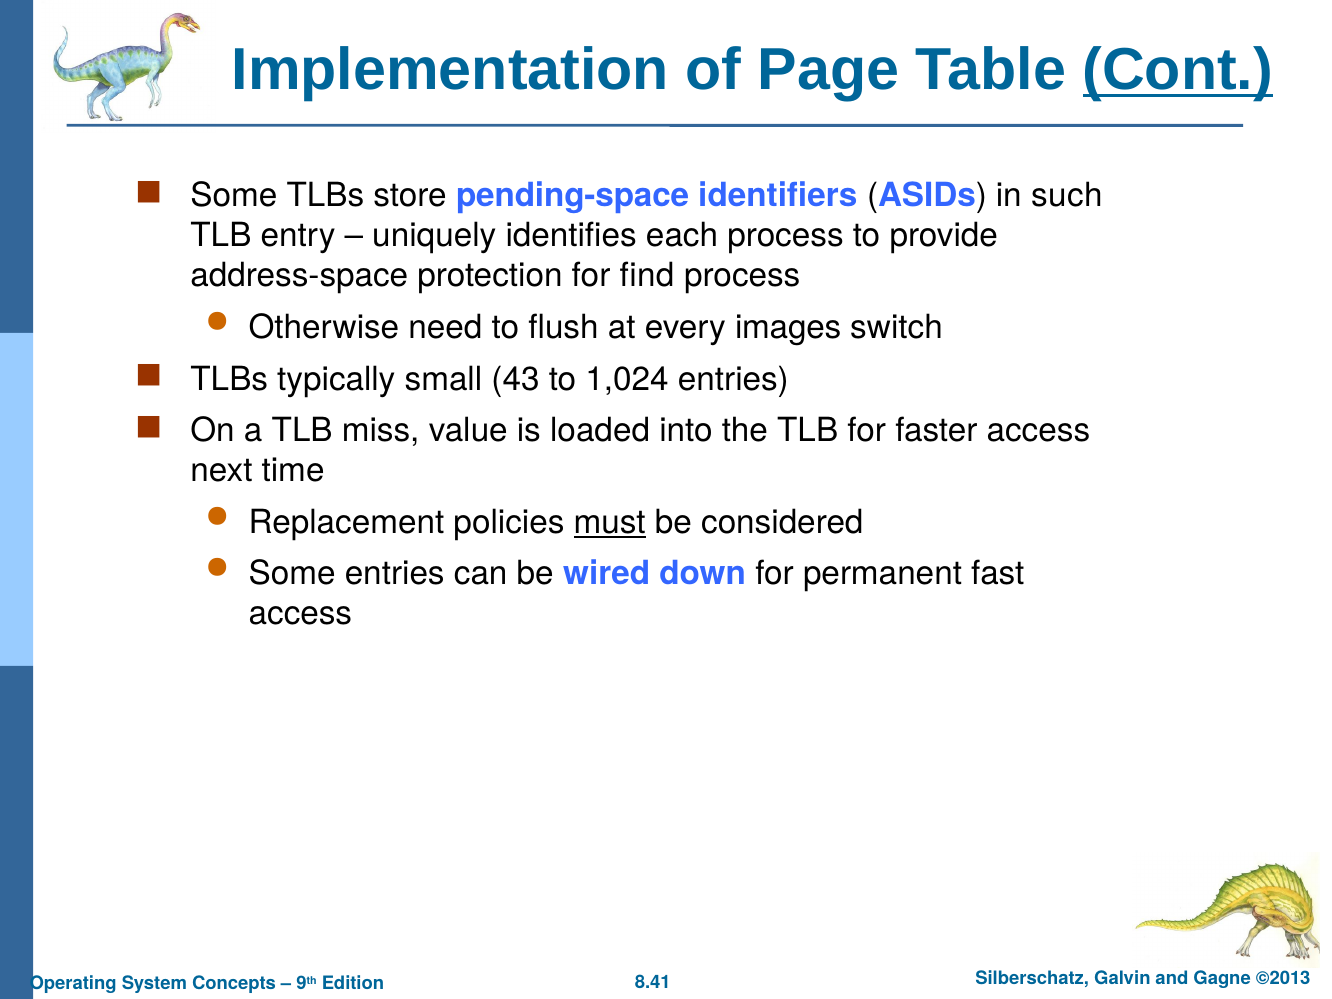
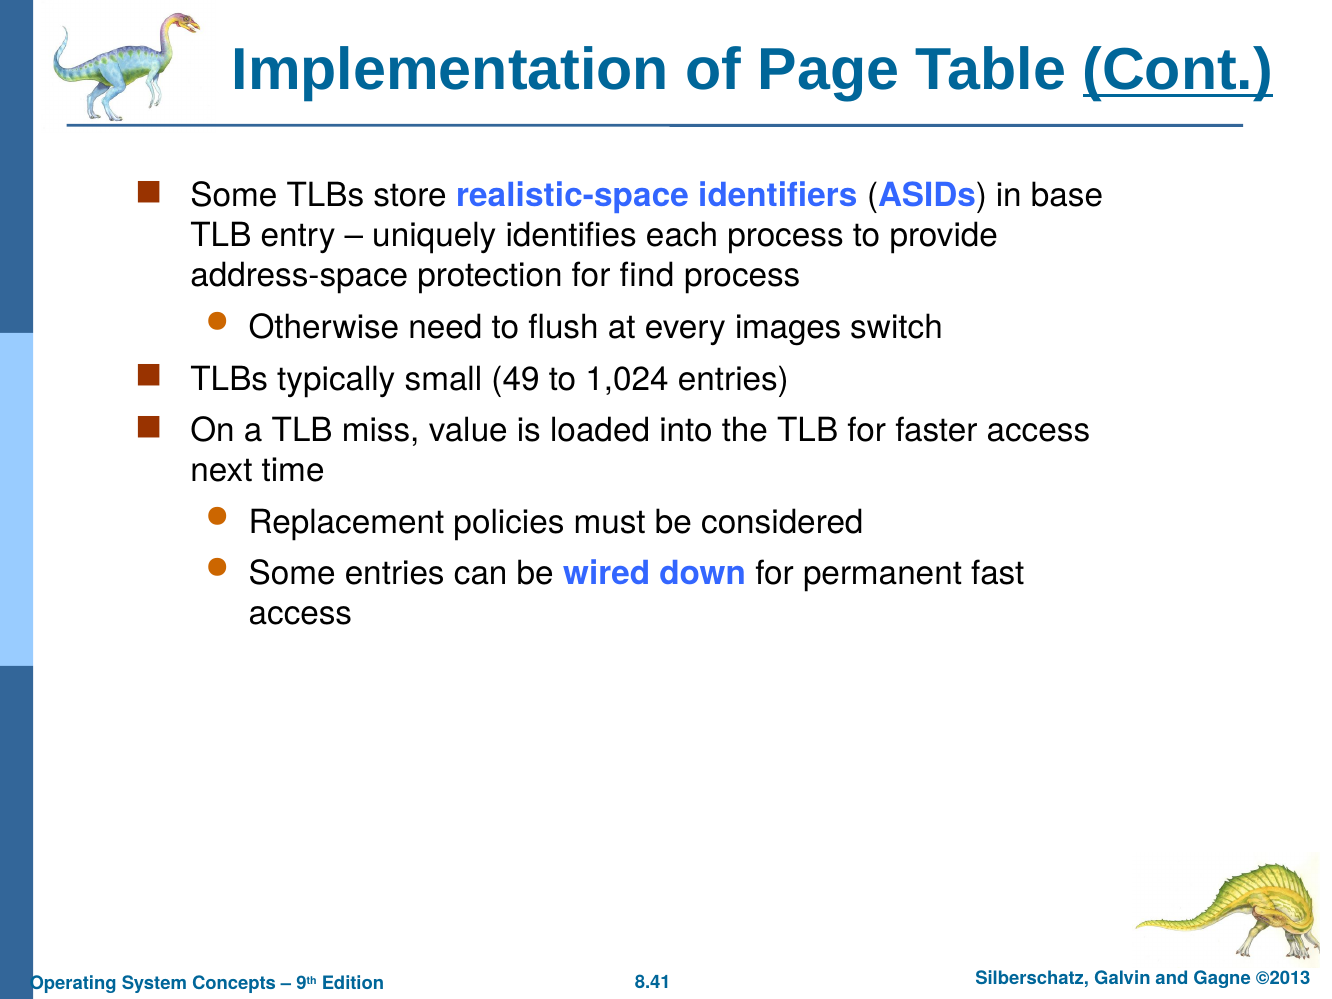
pending-space: pending-space -> realistic-space
such: such -> base
43: 43 -> 49
must underline: present -> none
